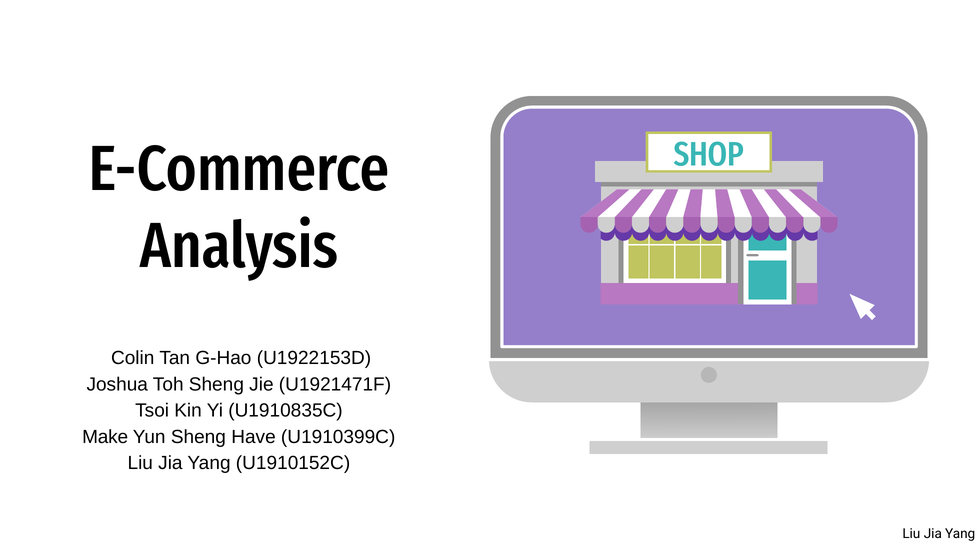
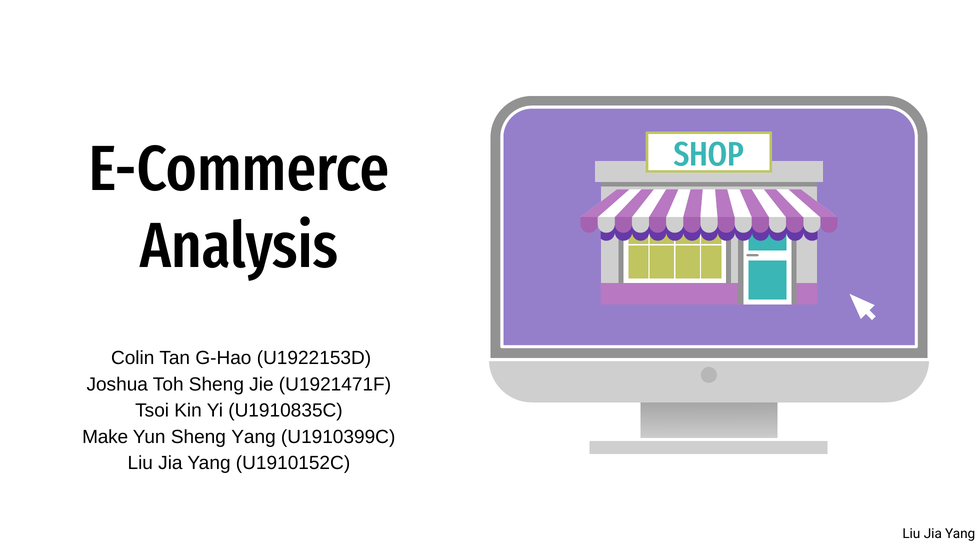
Sheng Have: Have -> Yang
